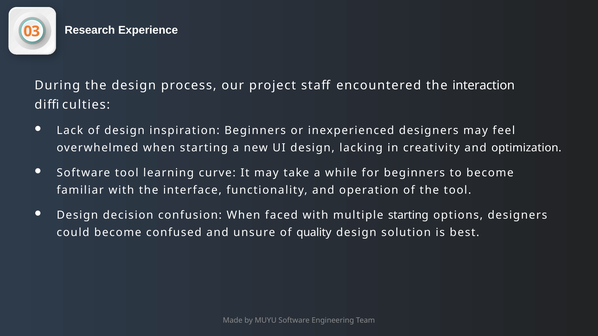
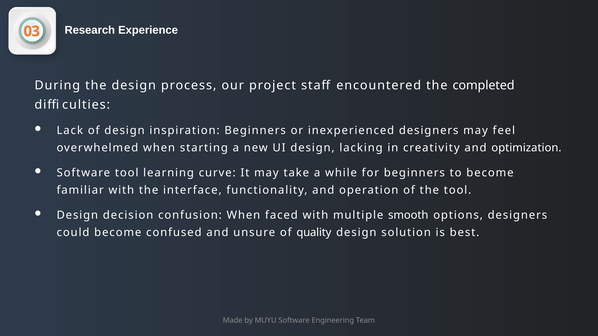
interaction: interaction -> completed
multiple starting: starting -> smooth
